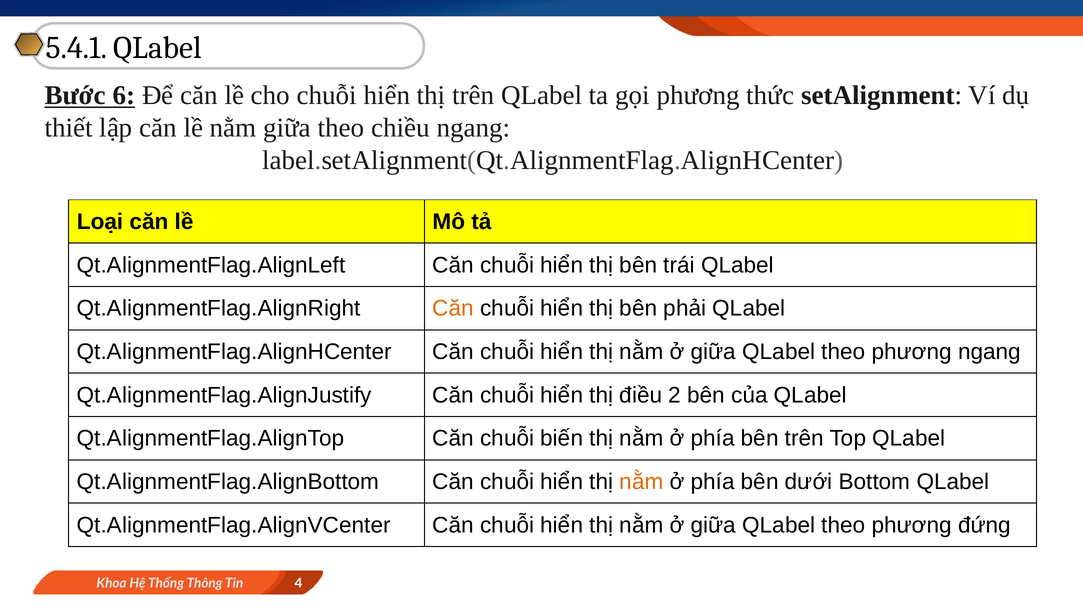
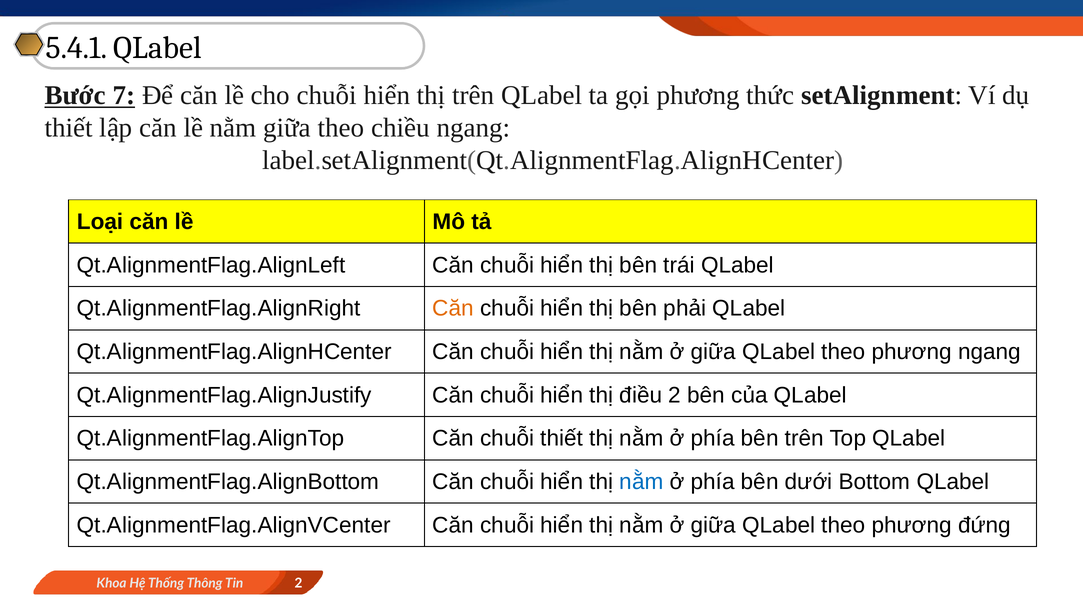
6: 6 -> 7
chuỗi biến: biến -> thiết
nằm at (641, 482) colour: orange -> blue
Tin 4: 4 -> 2
